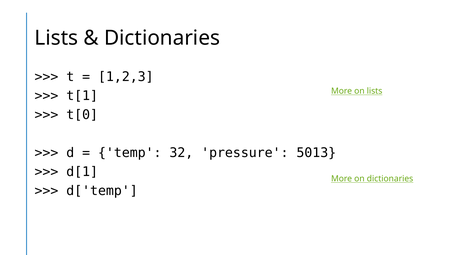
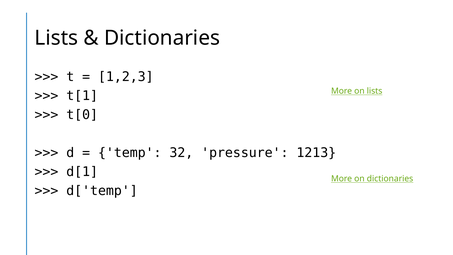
5013: 5013 -> 1213
